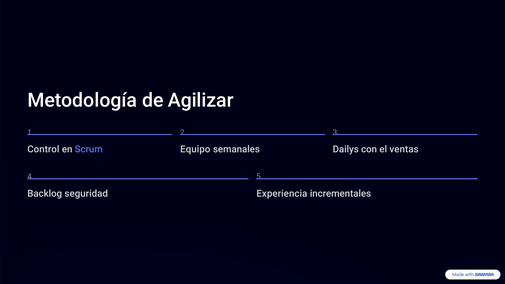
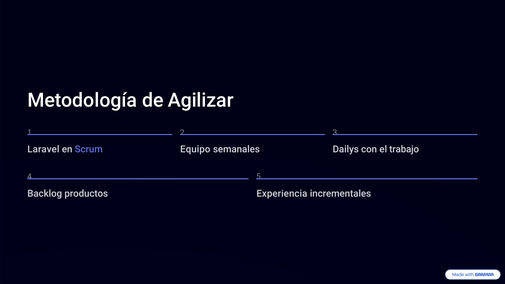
Control: Control -> Laravel
ventas: ventas -> trabajo
seguridad: seguridad -> productos
